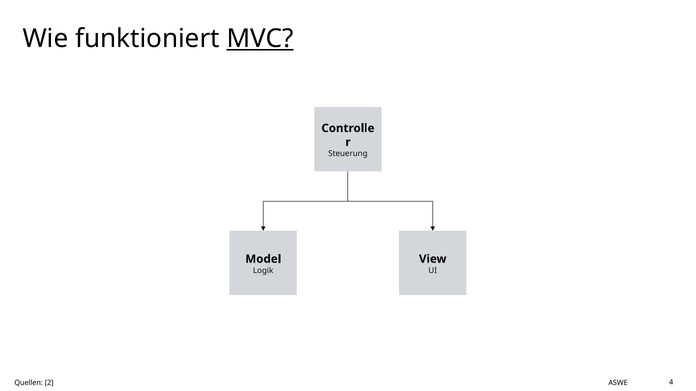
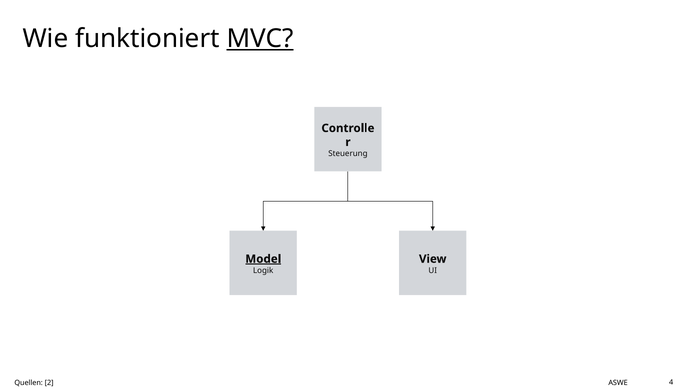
Model underline: none -> present
